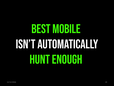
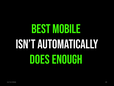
HUNT: HUNT -> DOES
